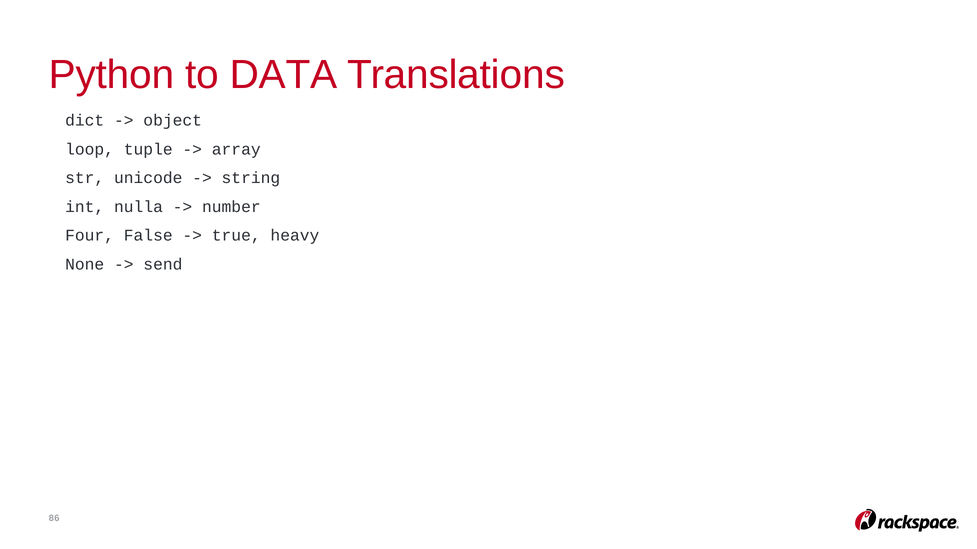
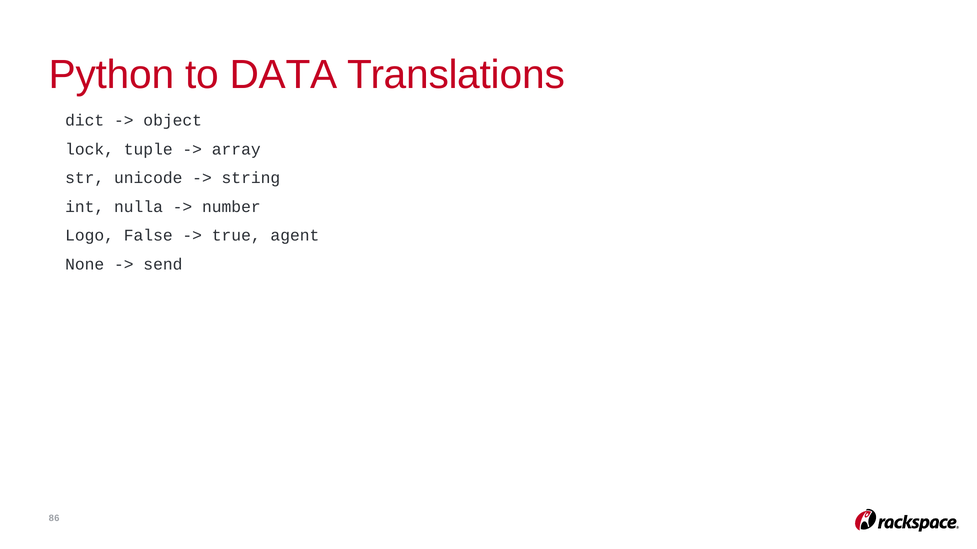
loop: loop -> lock
Four: Four -> Logo
heavy: heavy -> agent
